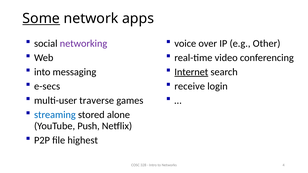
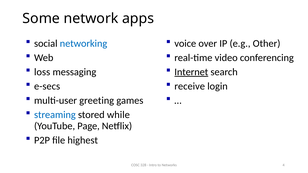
Some underline: present -> none
networking colour: purple -> blue
into: into -> loss
traverse: traverse -> greeting
alone: alone -> while
Push: Push -> Page
